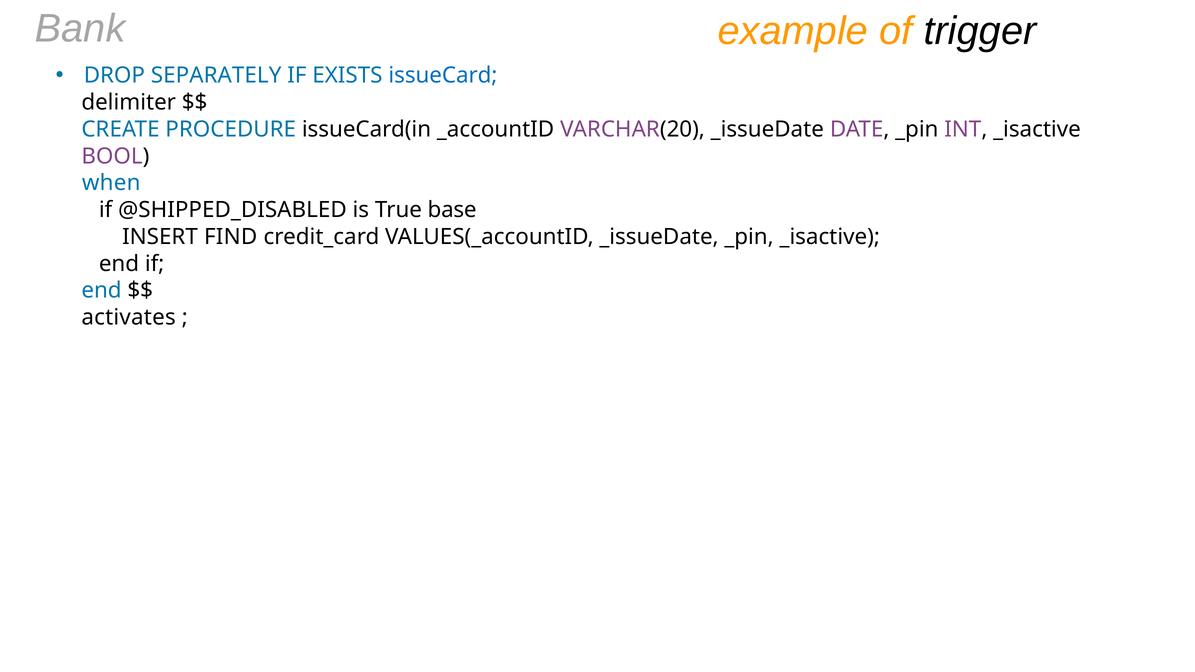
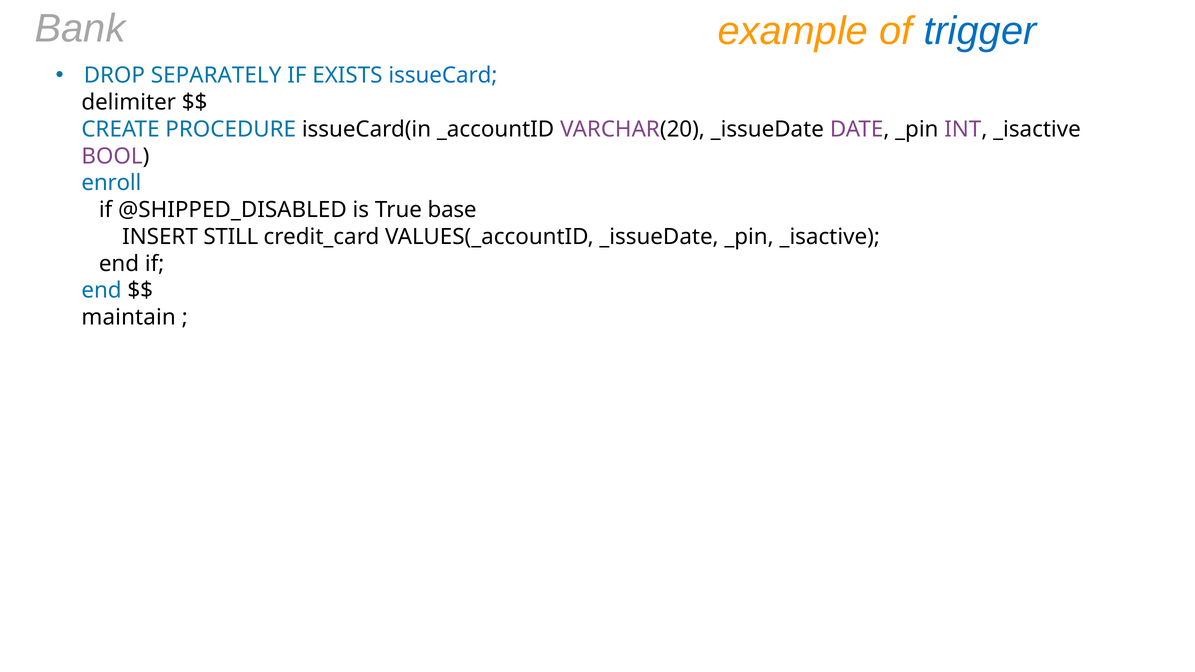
trigger colour: black -> blue
when: when -> enroll
FIND: FIND -> STILL
activates: activates -> maintain
